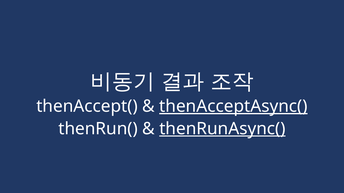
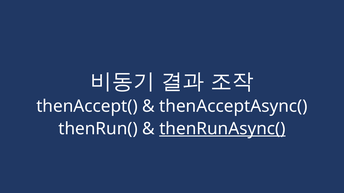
thenAcceptAsync( underline: present -> none
